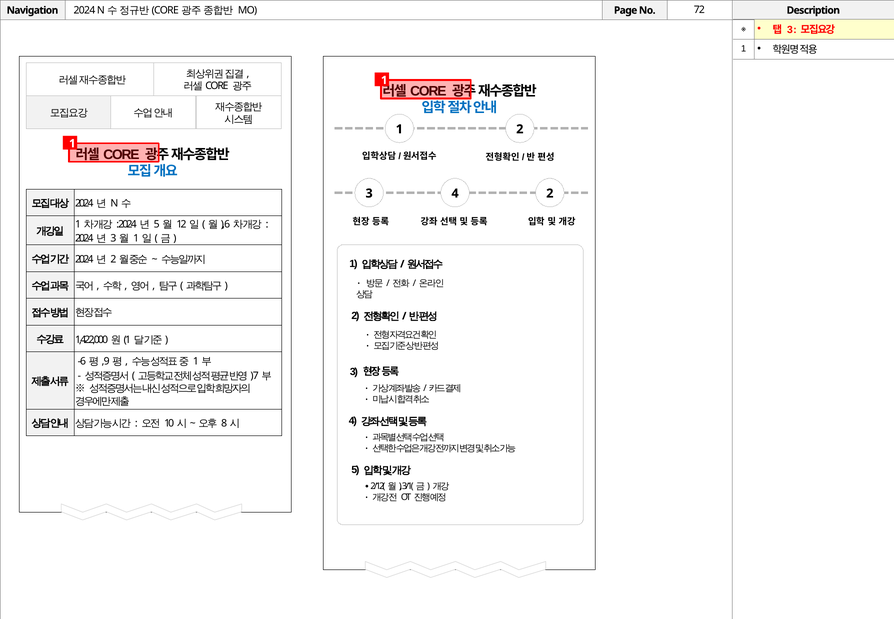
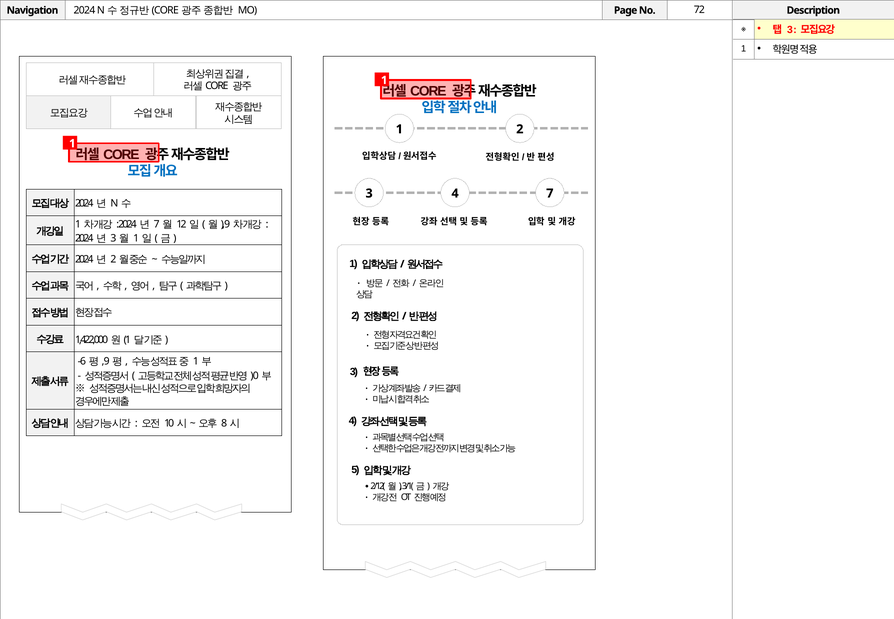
4 2: 2 -> 7
5 at (157, 224): 5 -> 7
6 at (227, 224): 6 -> 9
7: 7 -> 0
